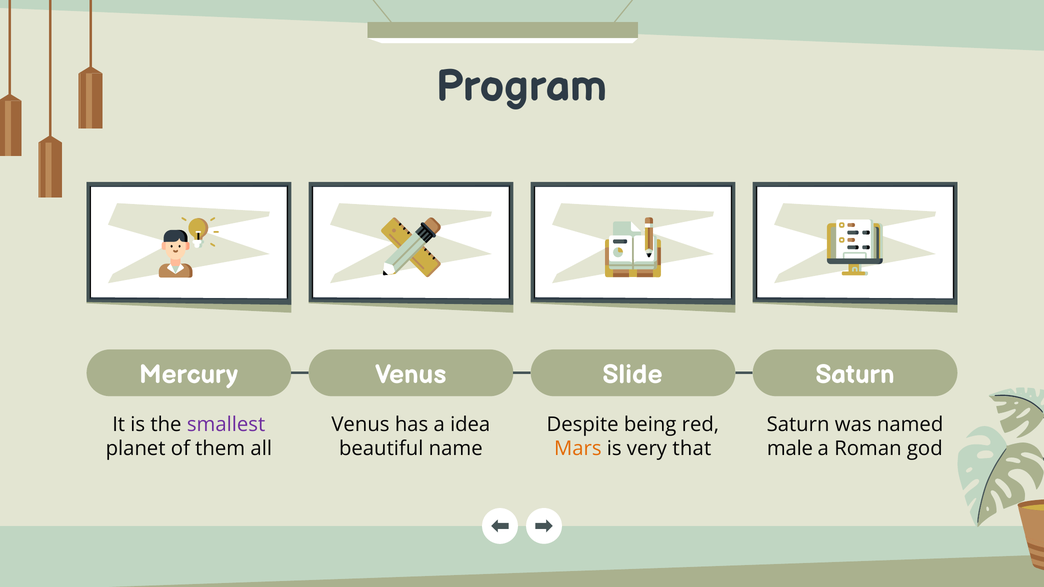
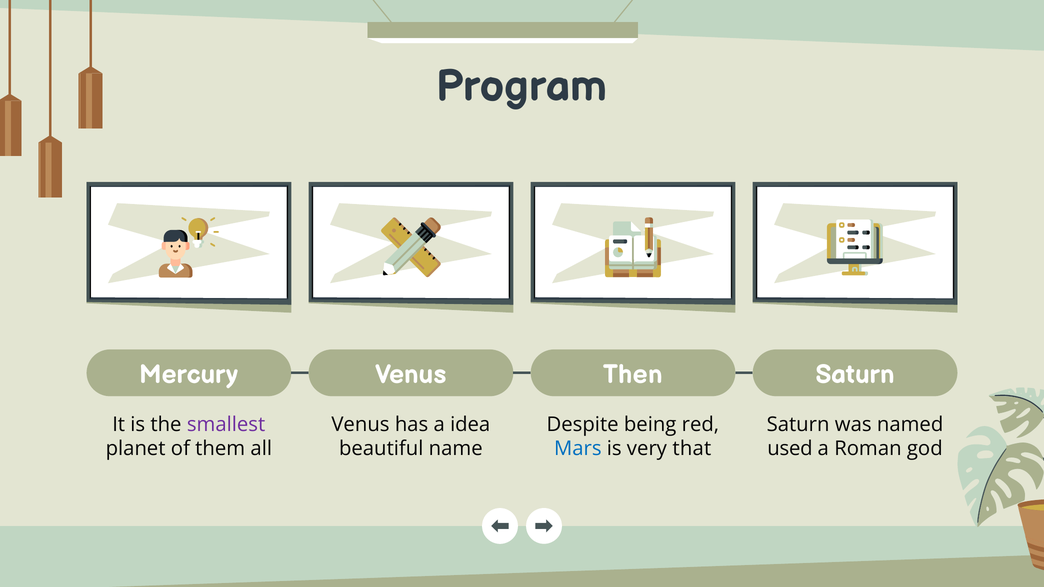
Slide: Slide -> Then
Mars colour: orange -> blue
male: male -> used
